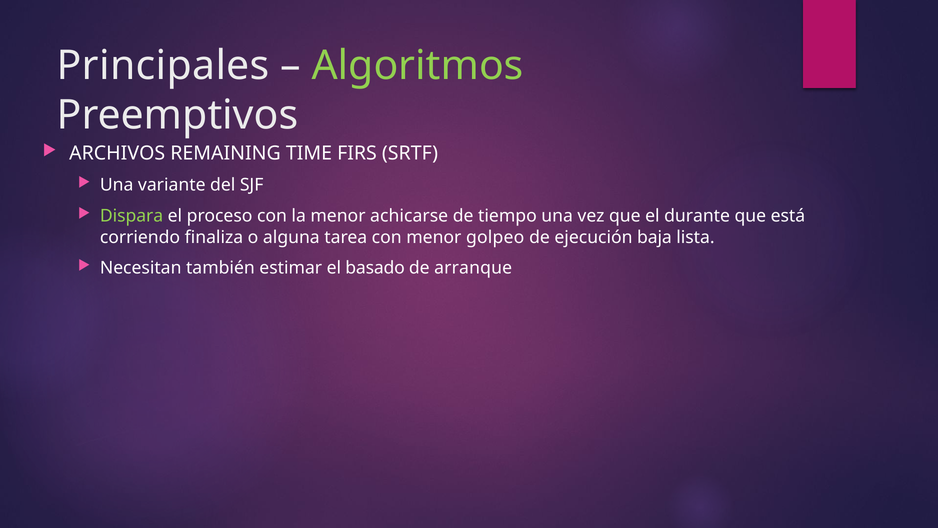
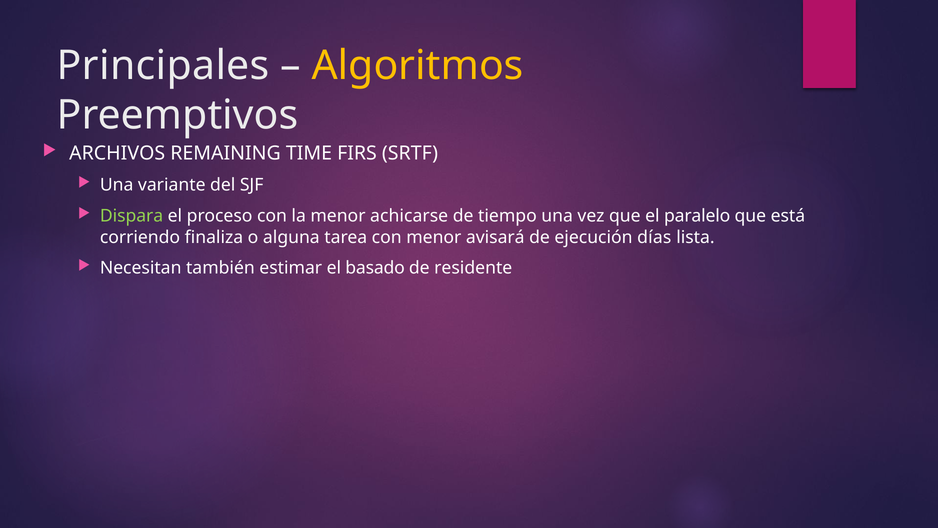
Algoritmos colour: light green -> yellow
durante: durante -> paralelo
golpeo: golpeo -> avisará
baja: baja -> días
arranque: arranque -> residente
